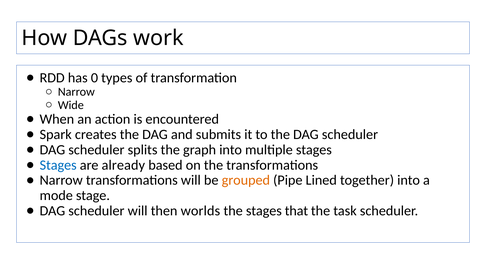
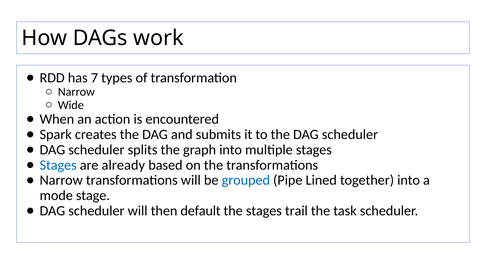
0: 0 -> 7
grouped colour: orange -> blue
worlds: worlds -> default
that: that -> trail
